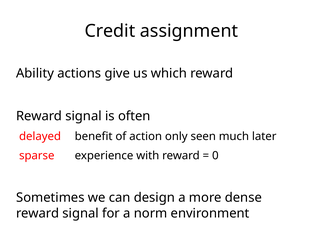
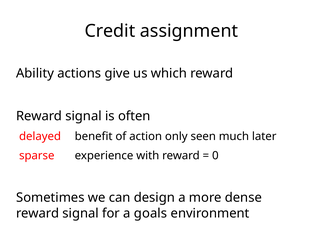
norm: norm -> goals
